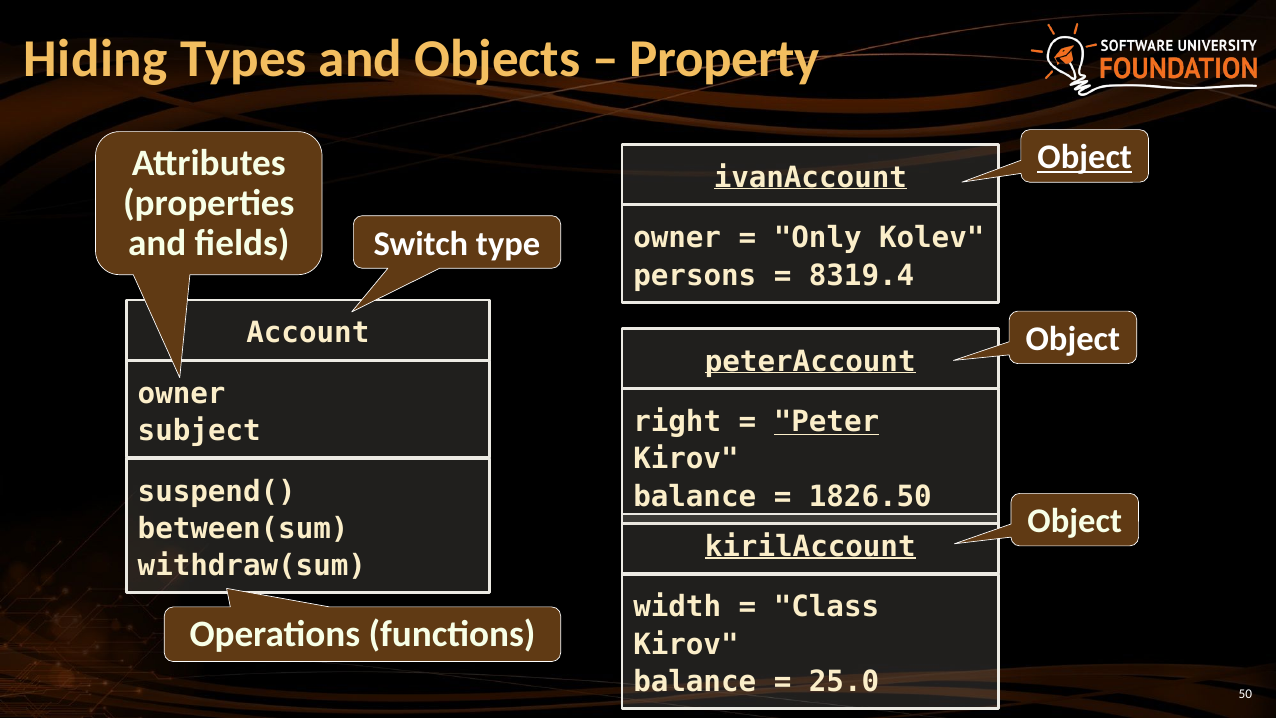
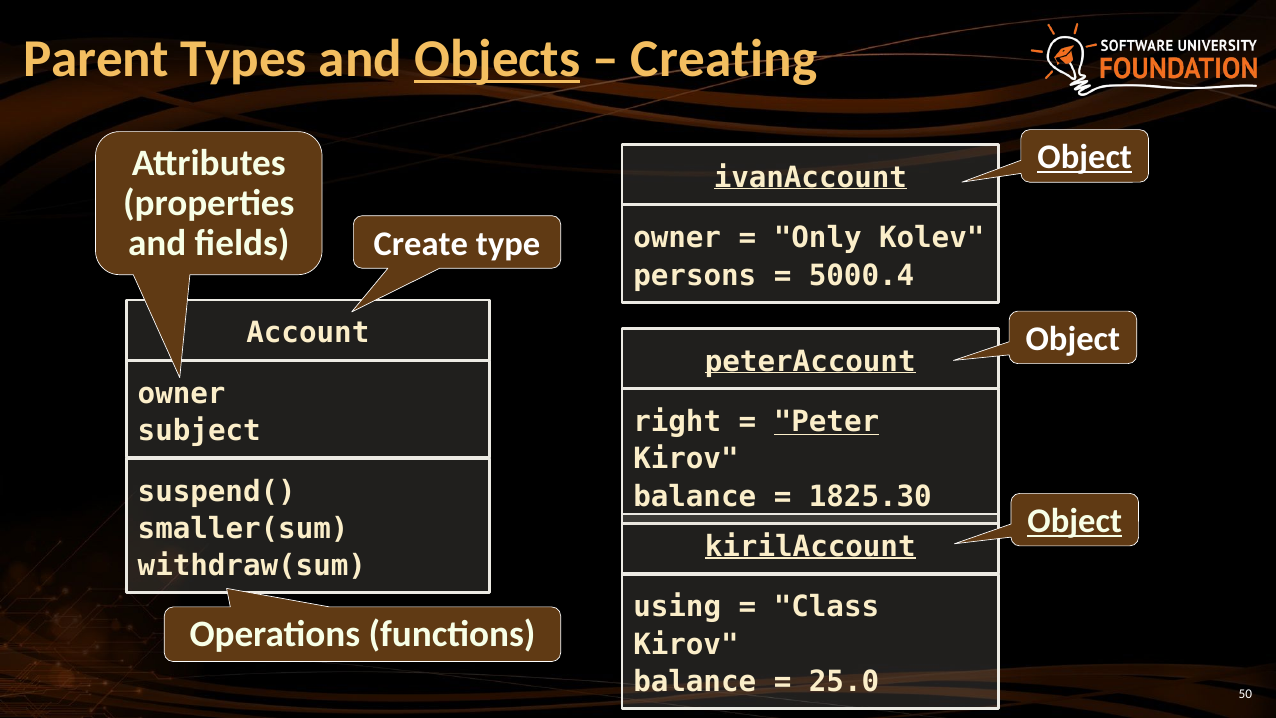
Hiding: Hiding -> Parent
Objects underline: none -> present
Property: Property -> Creating
Switch: Switch -> Create
8319.4: 8319.4 -> 5000.4
1826.50: 1826.50 -> 1825.30
Object at (1075, 521) underline: none -> present
between(sum: between(sum -> smaller(sum
width: width -> using
